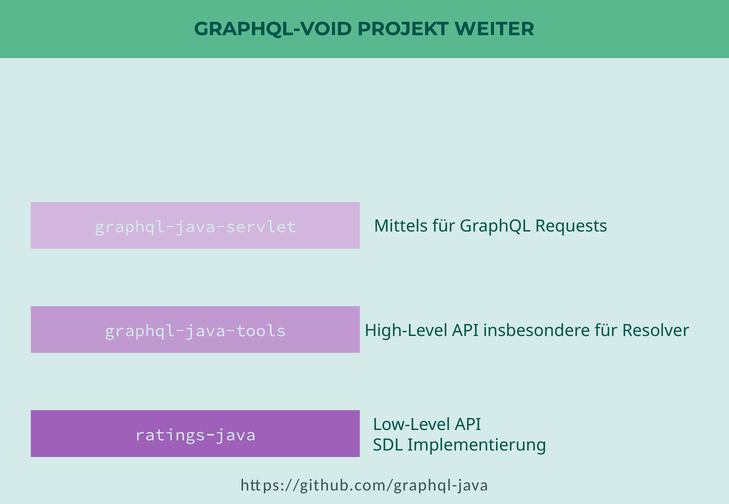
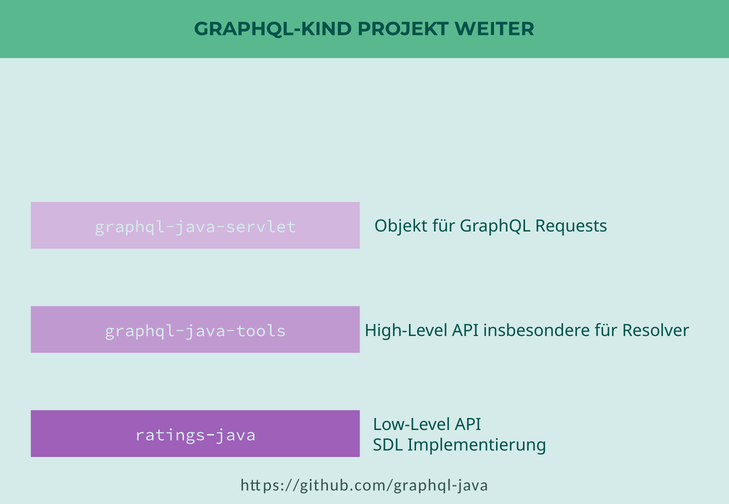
GRAPHQL-VOID: GRAPHQL-VOID -> GRAPHQL-KIND
Mittels: Mittels -> Objekt
